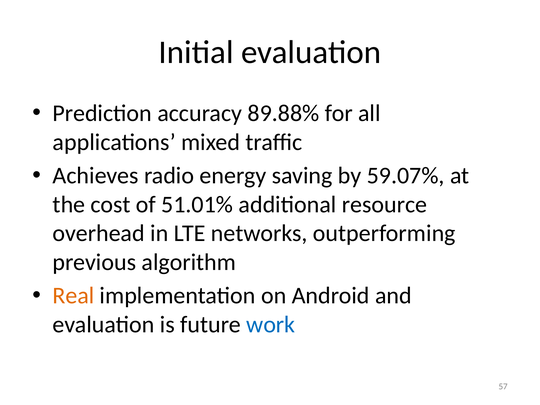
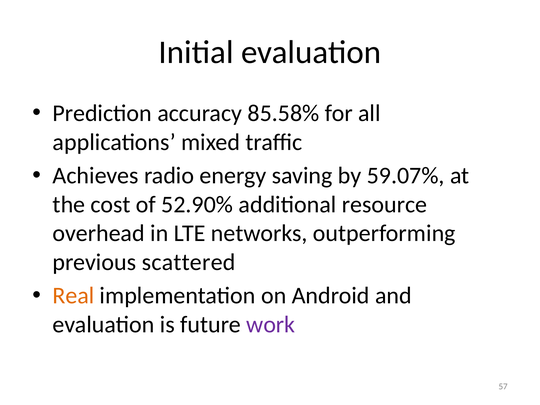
89.88%: 89.88% -> 85.58%
51.01%: 51.01% -> 52.90%
algorithm: algorithm -> scattered
work colour: blue -> purple
